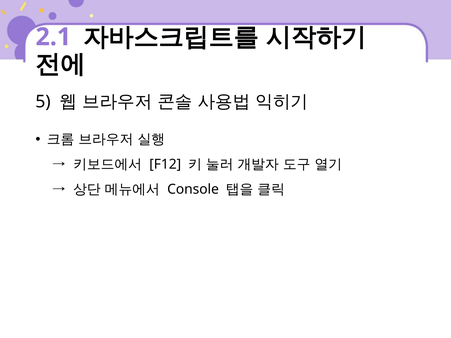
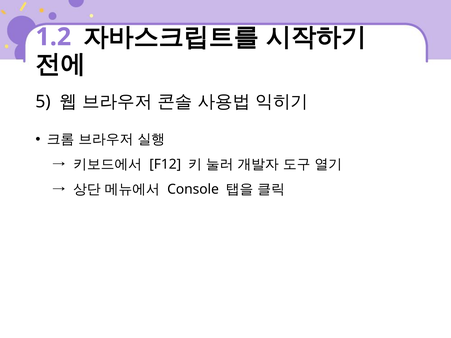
2.1: 2.1 -> 1.2
